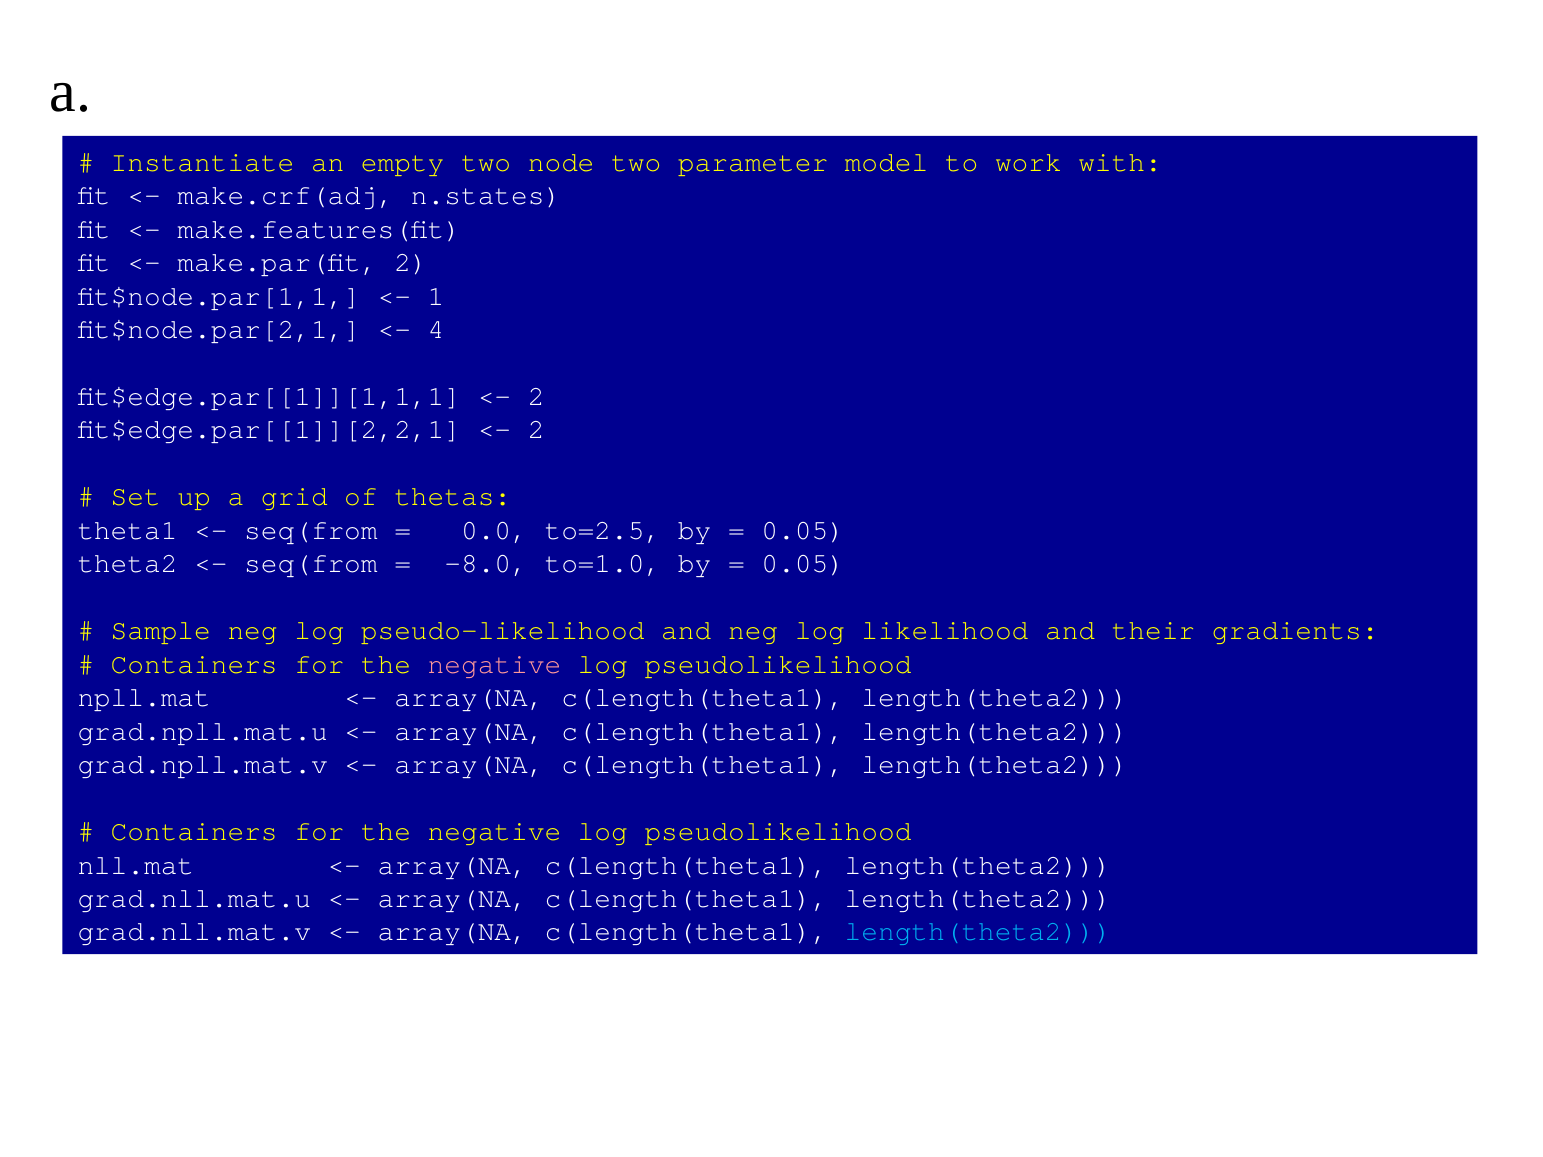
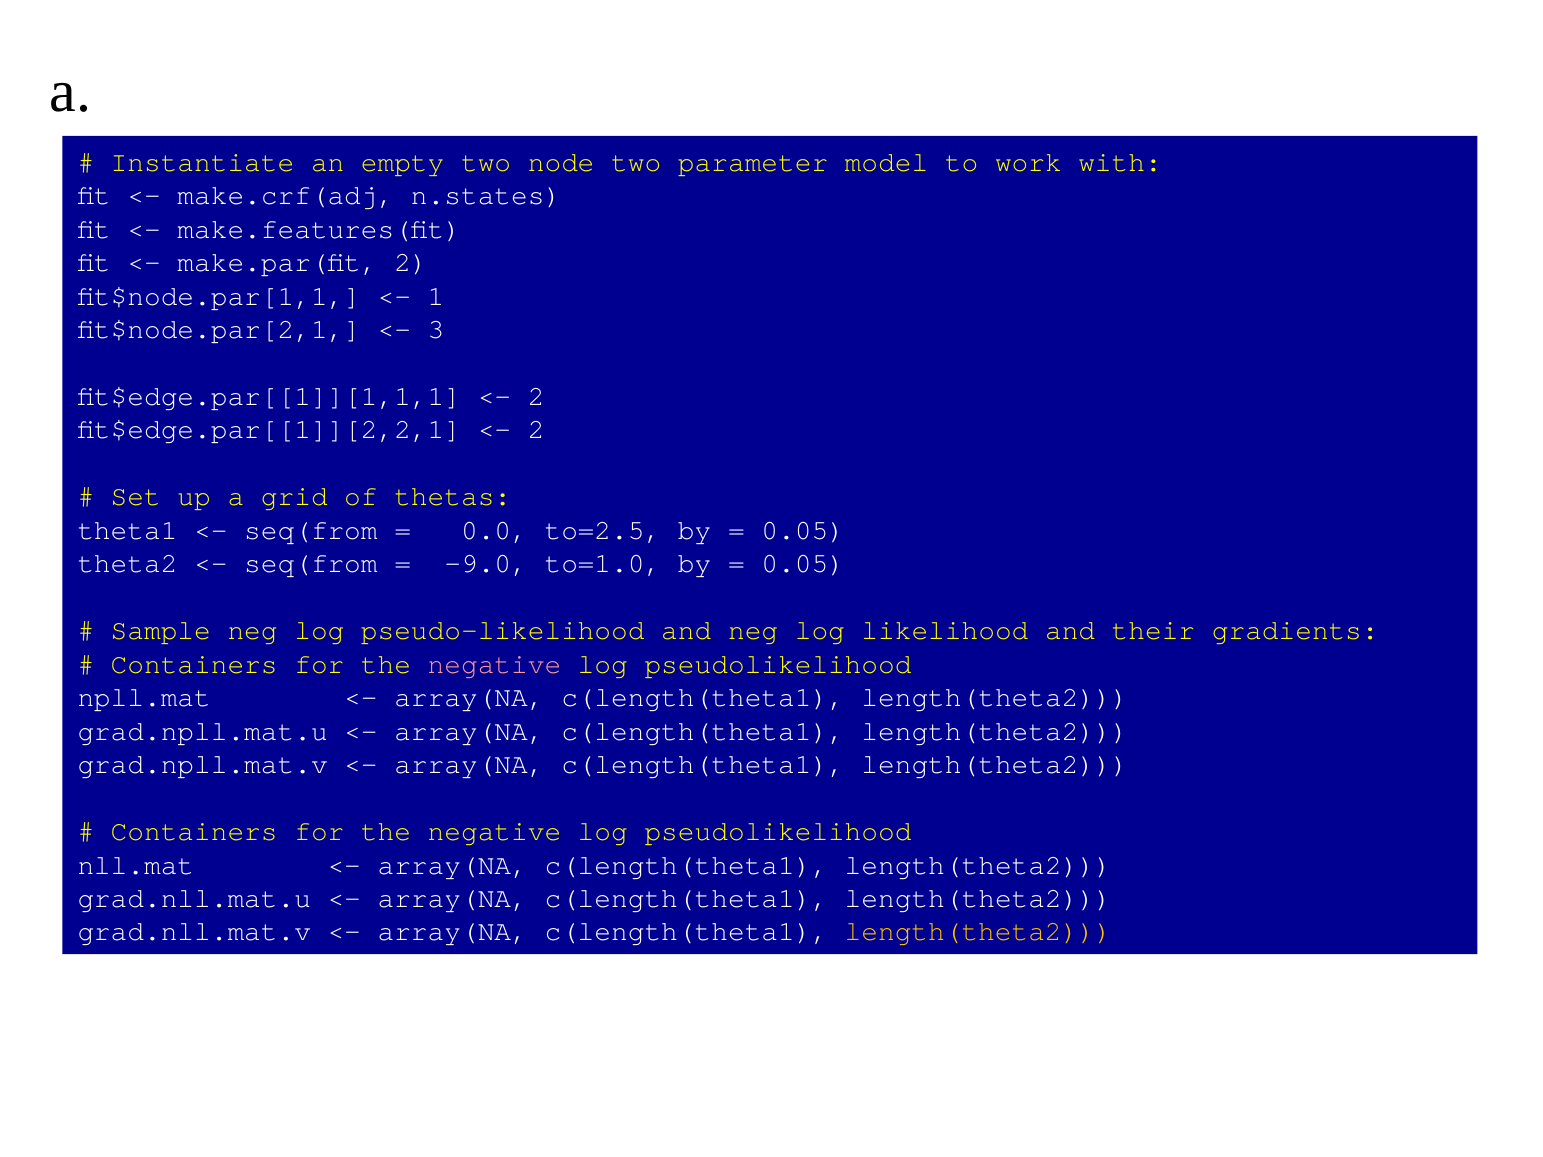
4: 4 -> 3
-8.0: -8.0 -> -9.0
length(theta2 at (978, 932) colour: light blue -> yellow
